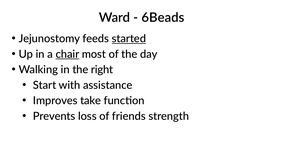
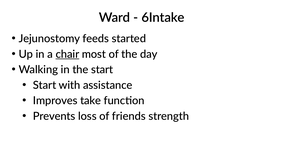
6Beads: 6Beads -> 6Intake
started underline: present -> none
the right: right -> start
